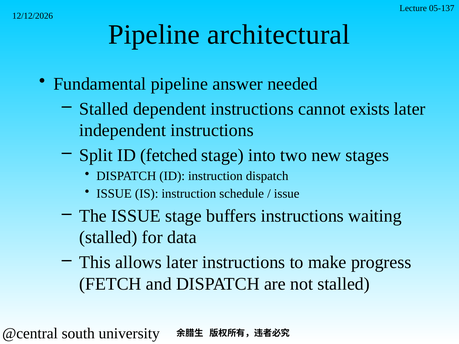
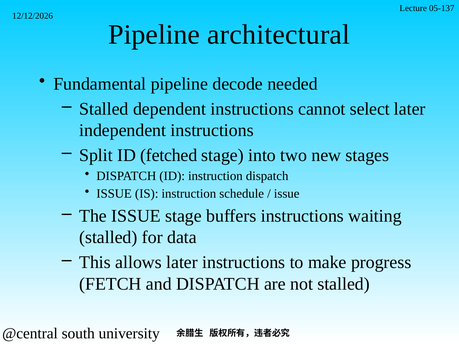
answer: answer -> decode
exists: exists -> select
